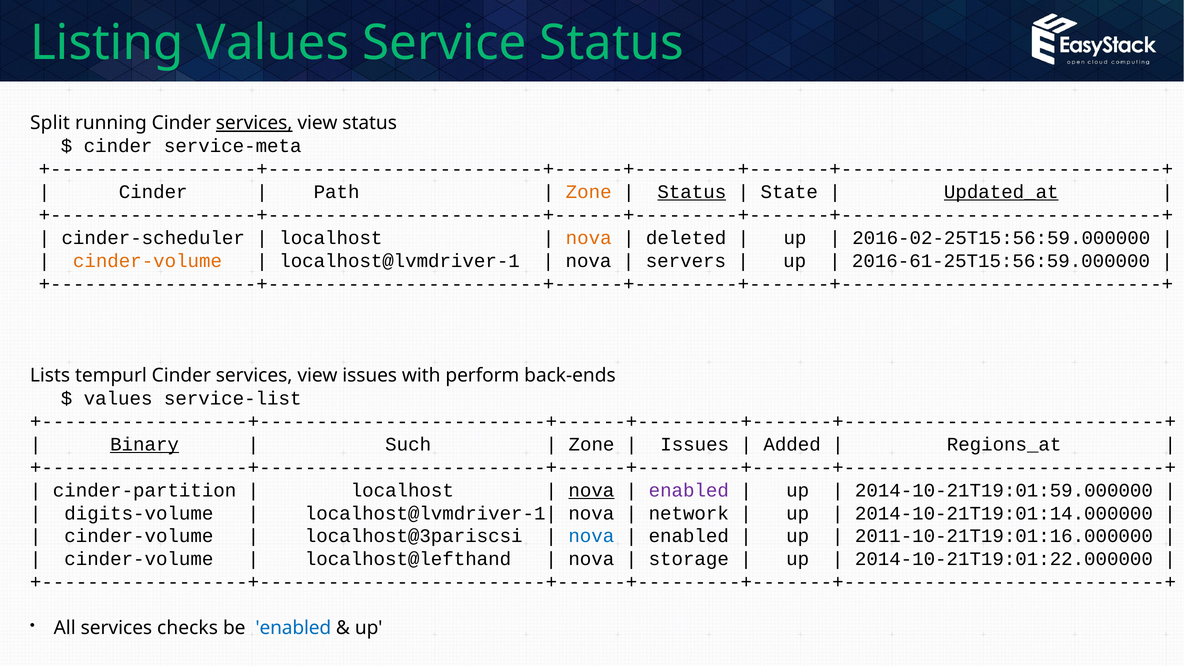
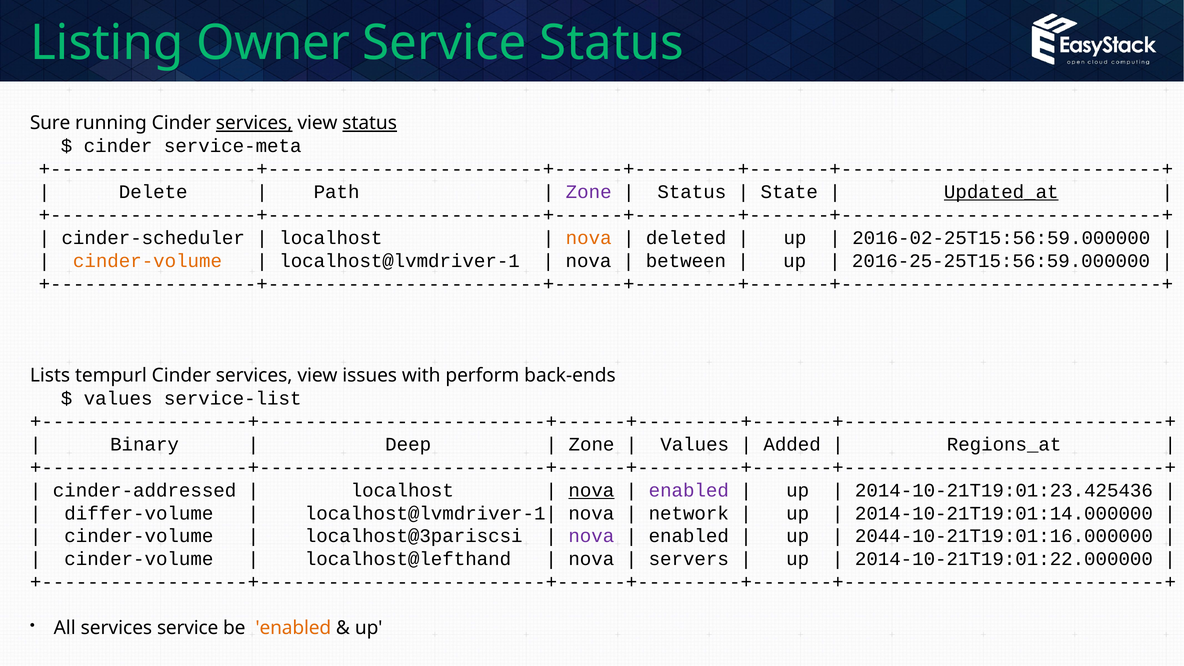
Listing Values: Values -> Owner
Split: Split -> Sure
status at (370, 123) underline: none -> present
Cinder at (153, 192): Cinder -> Delete
Zone at (589, 192) colour: orange -> purple
Status at (692, 192) underline: present -> none
servers: servers -> between
2016-61-25T15:56:59.000000: 2016-61-25T15:56:59.000000 -> 2016-25-25T15:56:59.000000
Binary underline: present -> none
Such: Such -> Deep
Issues at (695, 444): Issues -> Values
cinder-partition: cinder-partition -> cinder-addressed
2014-10-21T19:01:59.000000: 2014-10-21T19:01:59.000000 -> 2014-10-21T19:01:23.425436
digits-volume: digits-volume -> differ-volume
nova at (591, 536) colour: blue -> purple
2011-10-21T19:01:16.000000: 2011-10-21T19:01:16.000000 -> 2044-10-21T19:01:16.000000
storage: storage -> servers
services checks: checks -> service
enabled at (293, 628) colour: blue -> orange
